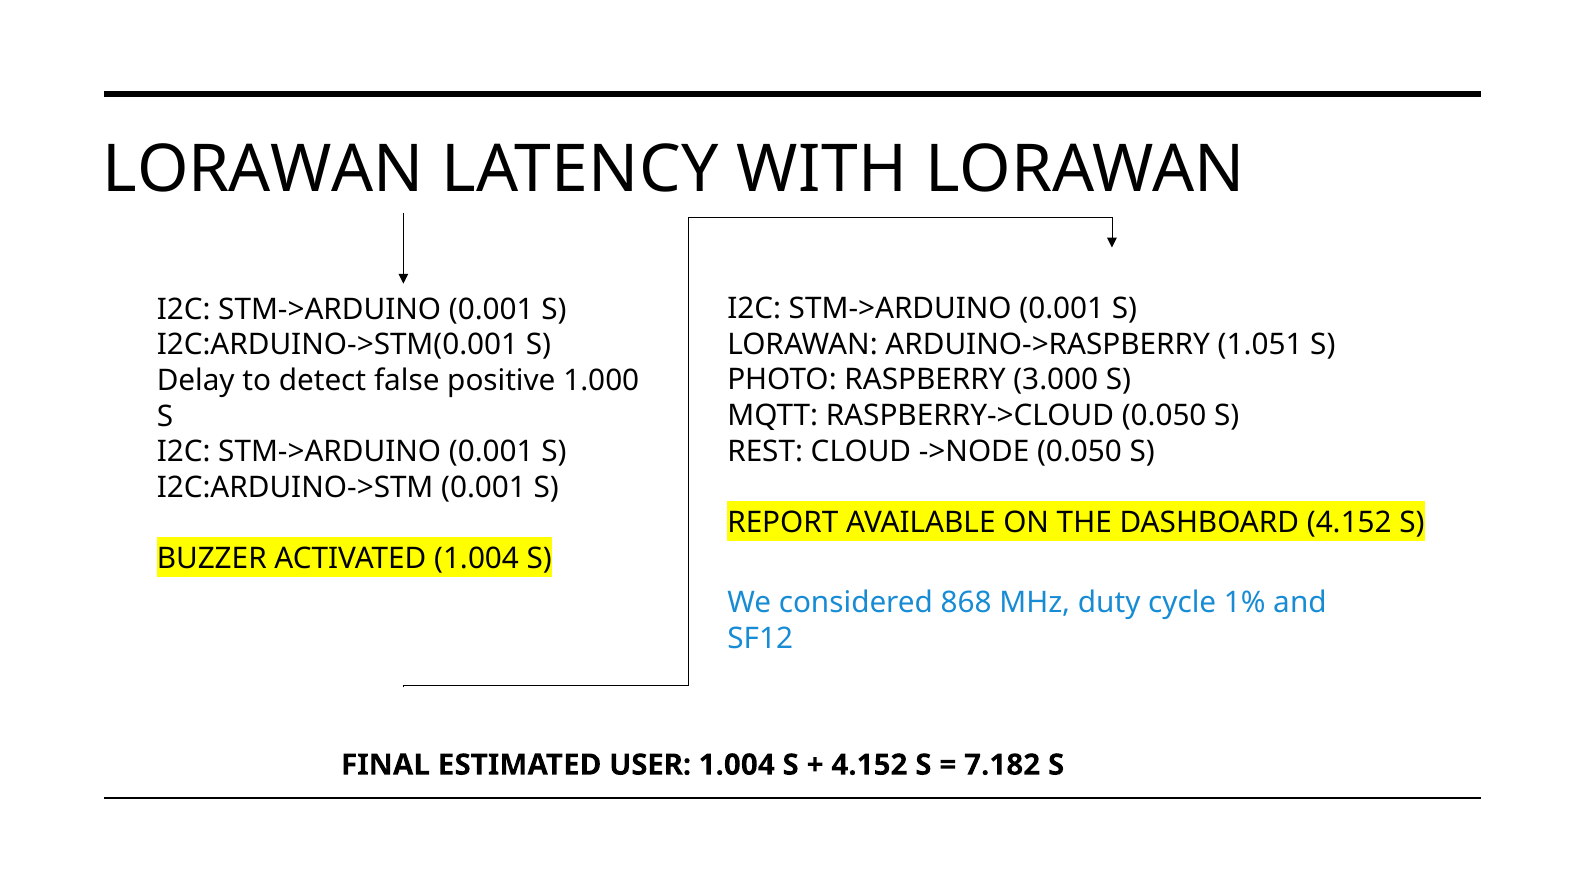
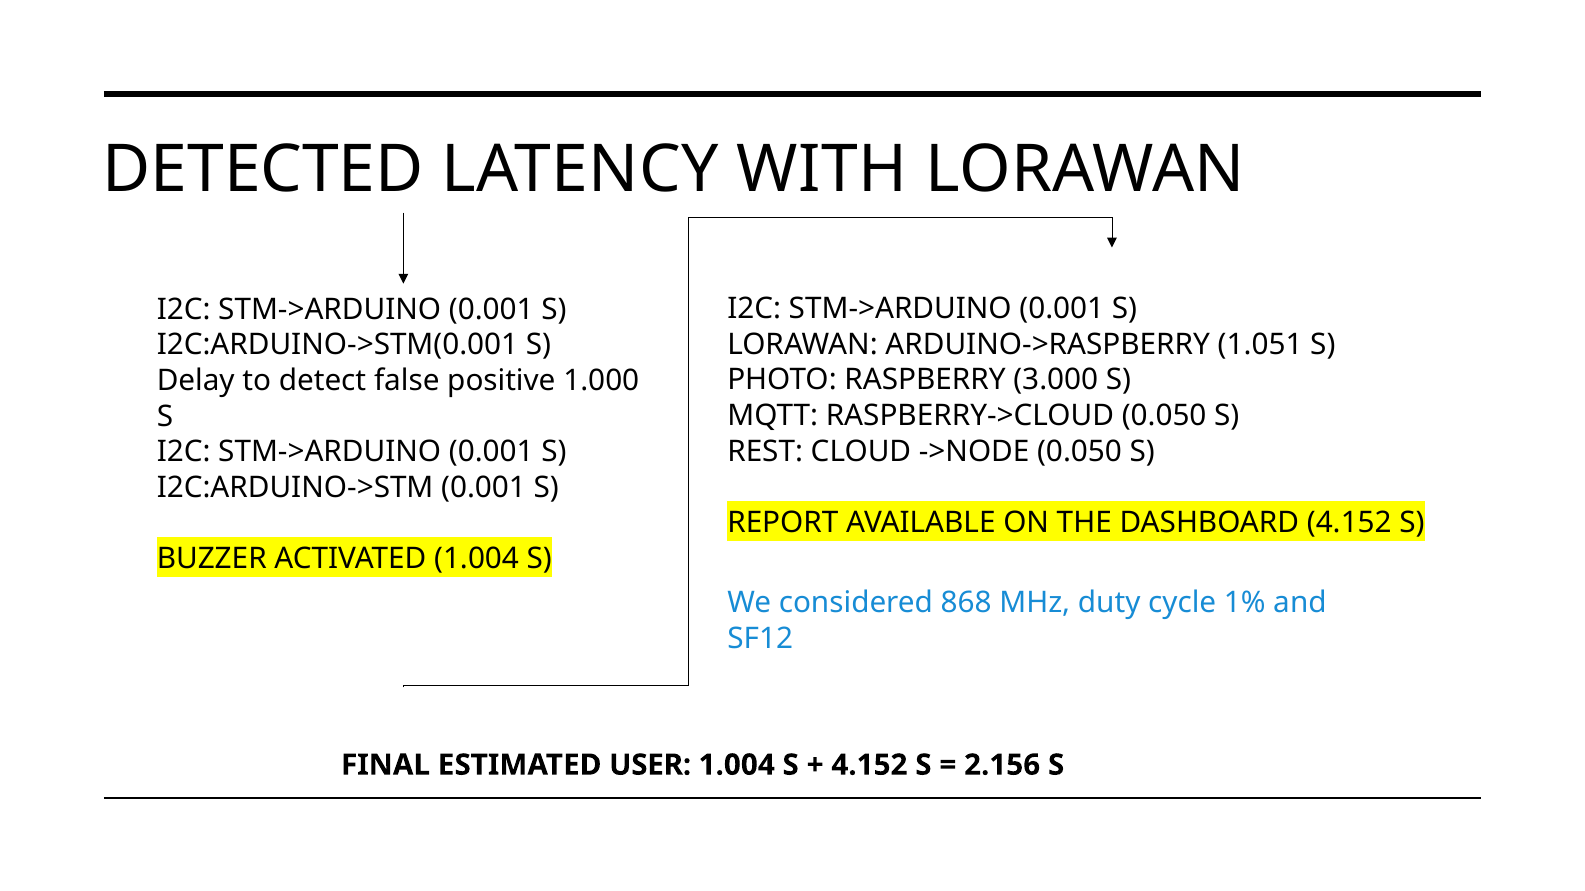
LORAWAN at (263, 170): LORAWAN -> DETECTED
7.182: 7.182 -> 2.156
